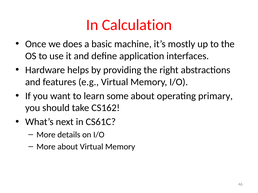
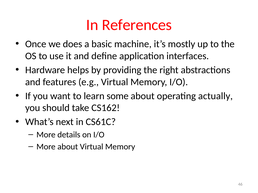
Calculation: Calculation -> References
primary: primary -> actually
